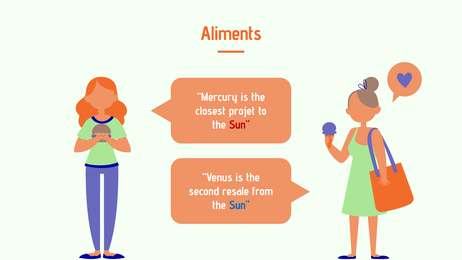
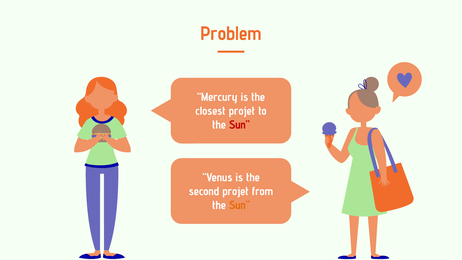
Aliments: Aliments -> Problem
second resale: resale -> projet
Sun at (239, 205) colour: blue -> orange
